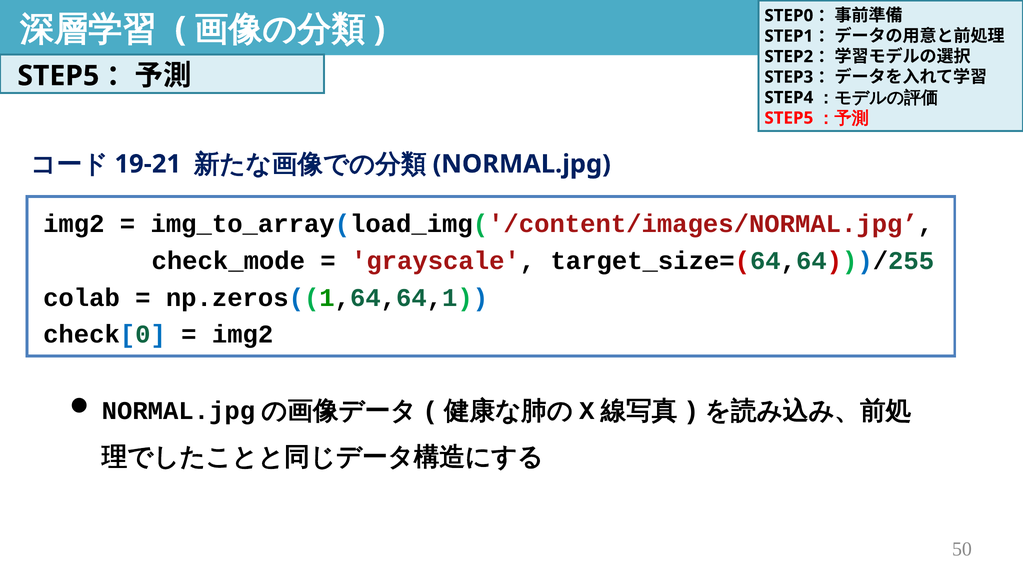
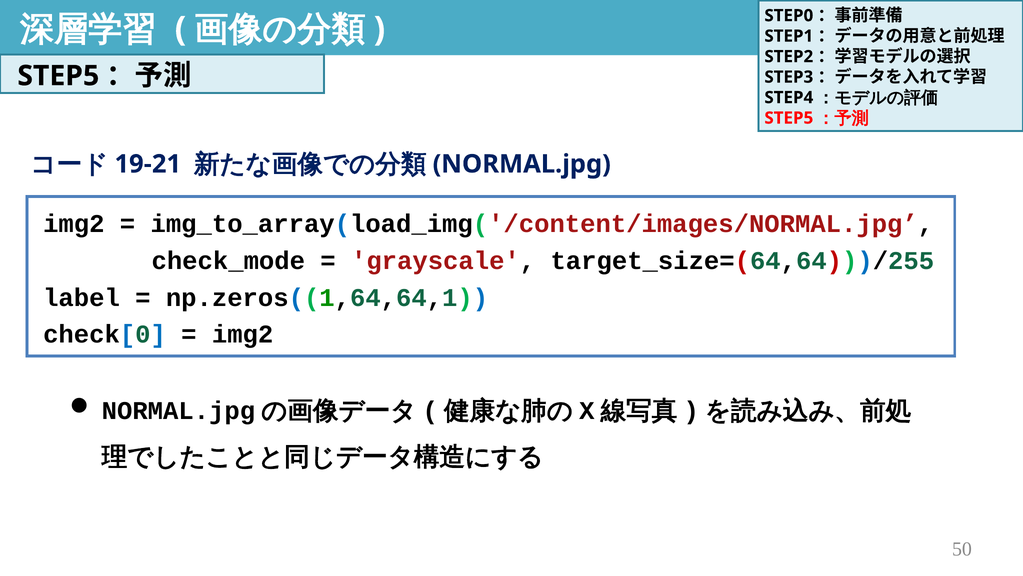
colab: colab -> label
